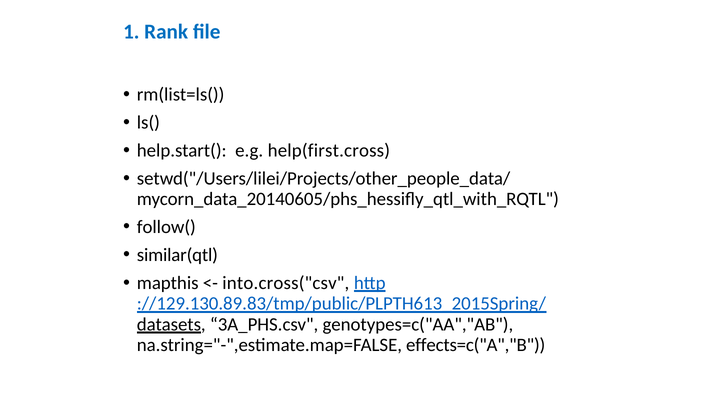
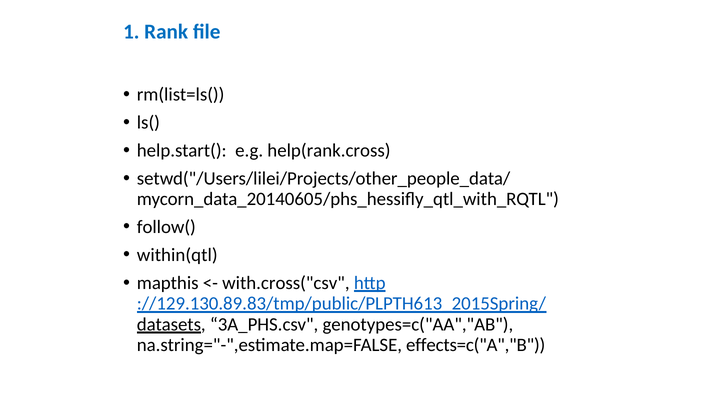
help(first.cross: help(first.cross -> help(rank.cross
similar(qtl: similar(qtl -> within(qtl
into.cross("csv: into.cross("csv -> with.cross("csv
